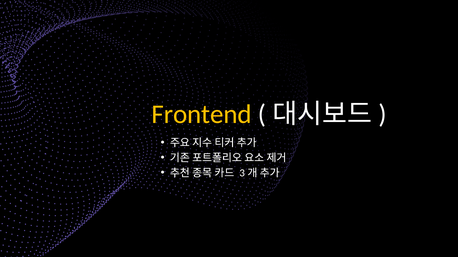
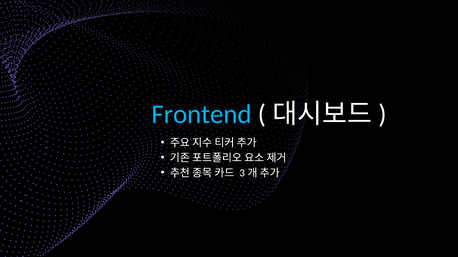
Frontend colour: yellow -> light blue
